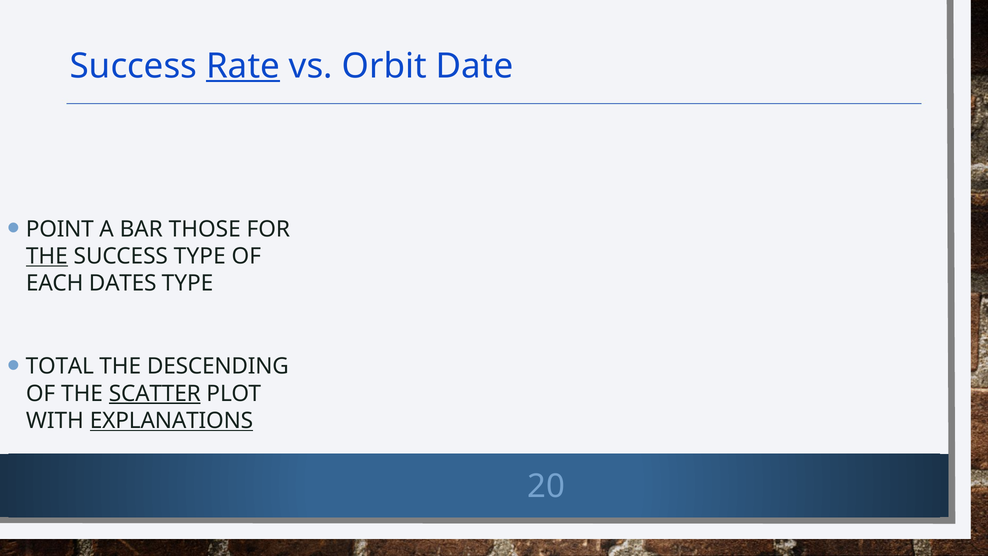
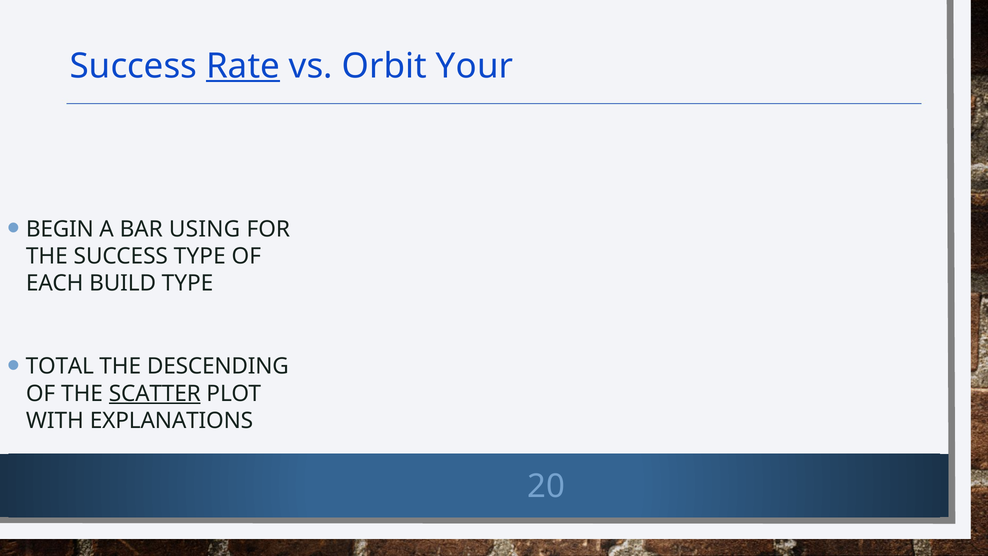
Date: Date -> Your
POINT: POINT -> BEGIN
THOSE: THOSE -> USING
THE at (47, 256) underline: present -> none
DATES: DATES -> BUILD
EXPLANATIONS underline: present -> none
